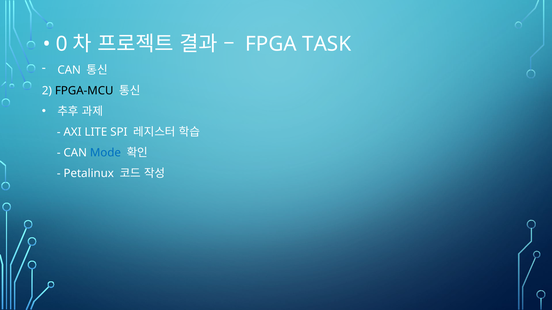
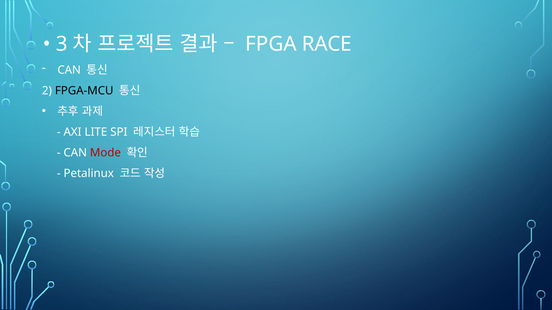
0: 0 -> 3
TASK: TASK -> RACE
Mode colour: blue -> red
